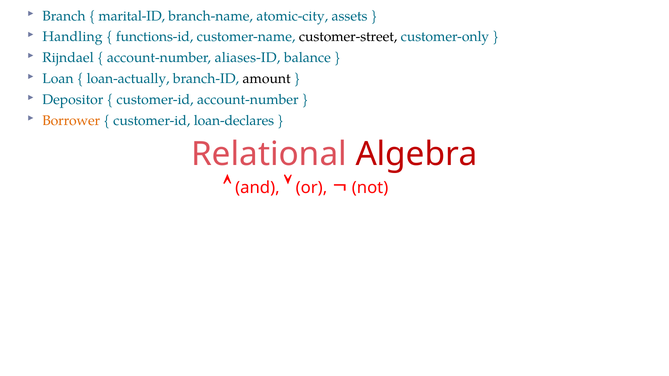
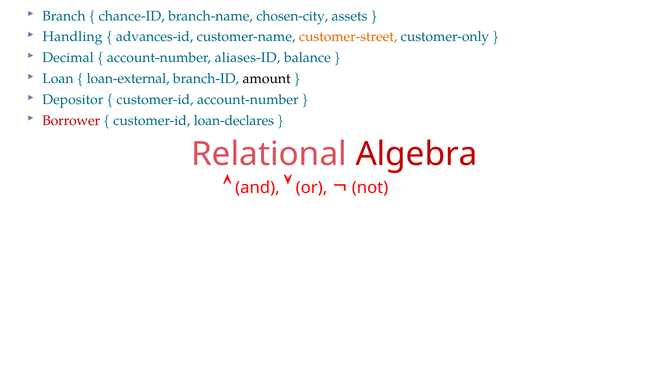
marital-ID: marital-ID -> chance-ID
atomic-city: atomic-city -> chosen-city
functions-id: functions-id -> advances-id
customer-street colour: black -> orange
Rijndael: Rijndael -> Decimal
loan-actually: loan-actually -> loan-external
Borrower colour: orange -> red
